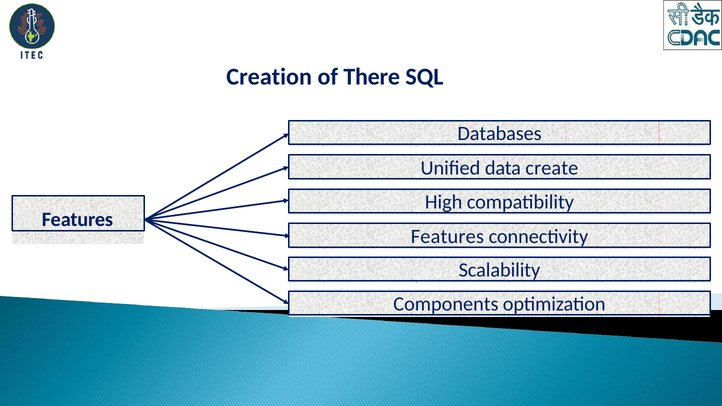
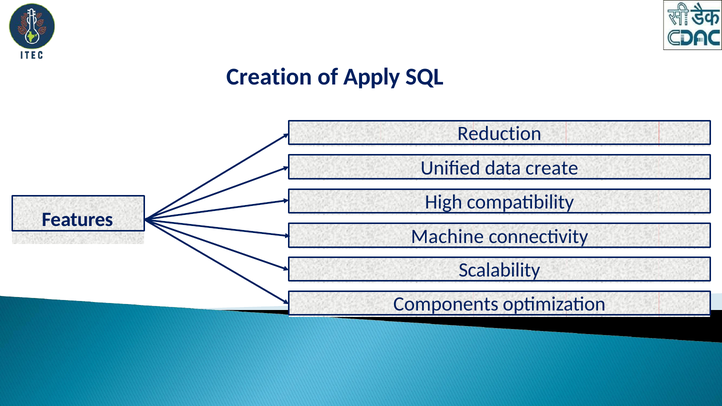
There: There -> Apply
Databases: Databases -> Reduction
Features at (447, 236): Features -> Machine
